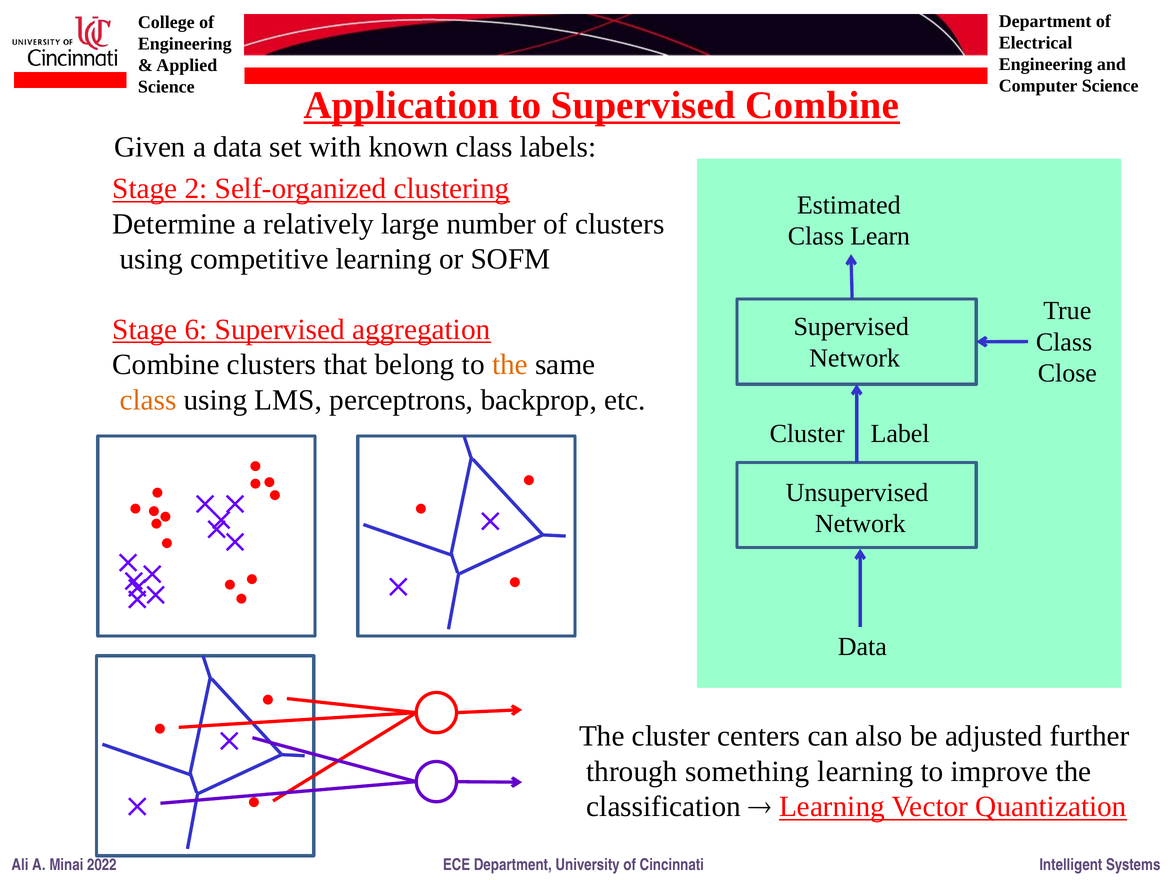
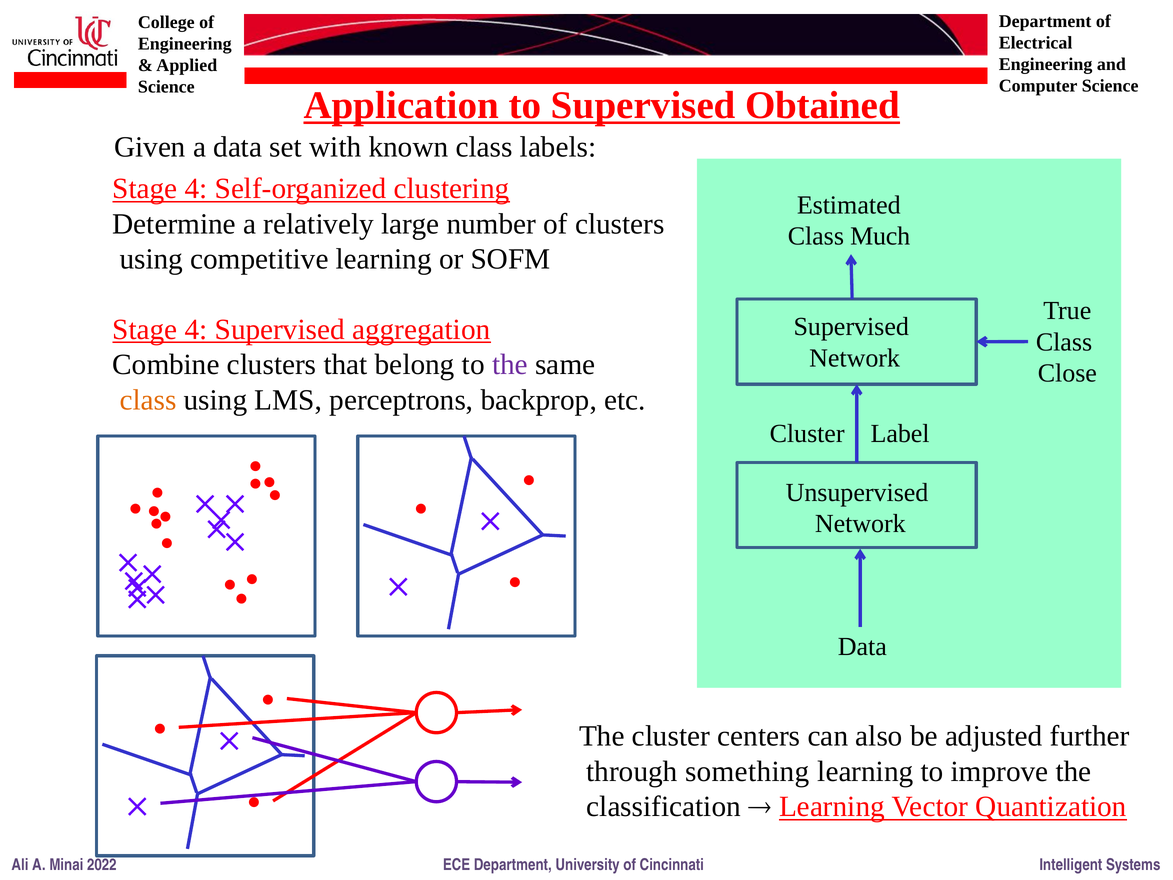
Supervised Combine: Combine -> Obtained
2 at (196, 189): 2 -> 4
Learn: Learn -> Much
6 at (196, 329): 6 -> 4
the at (510, 365) colour: orange -> purple
